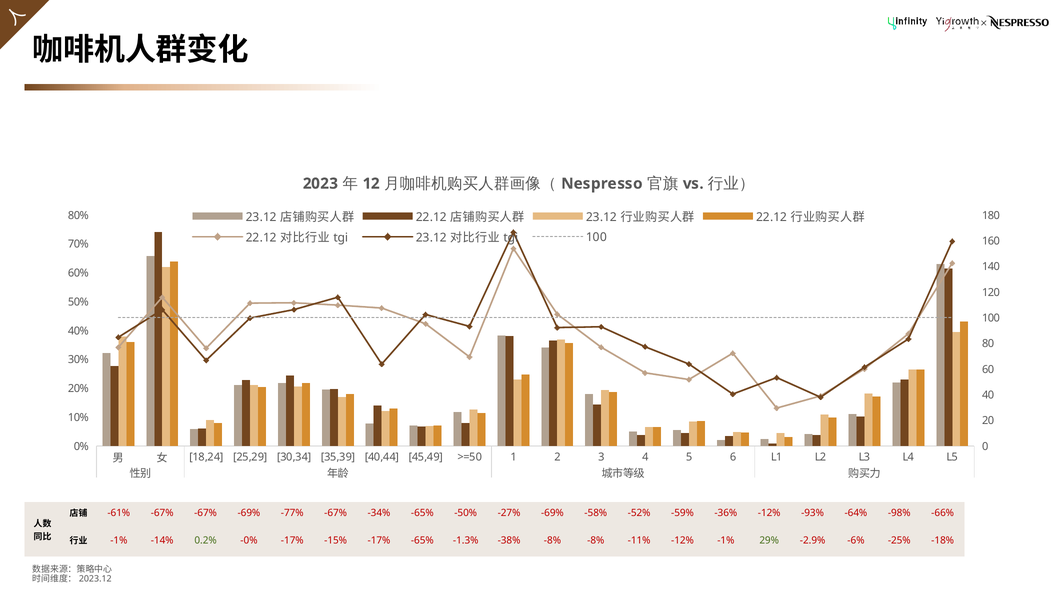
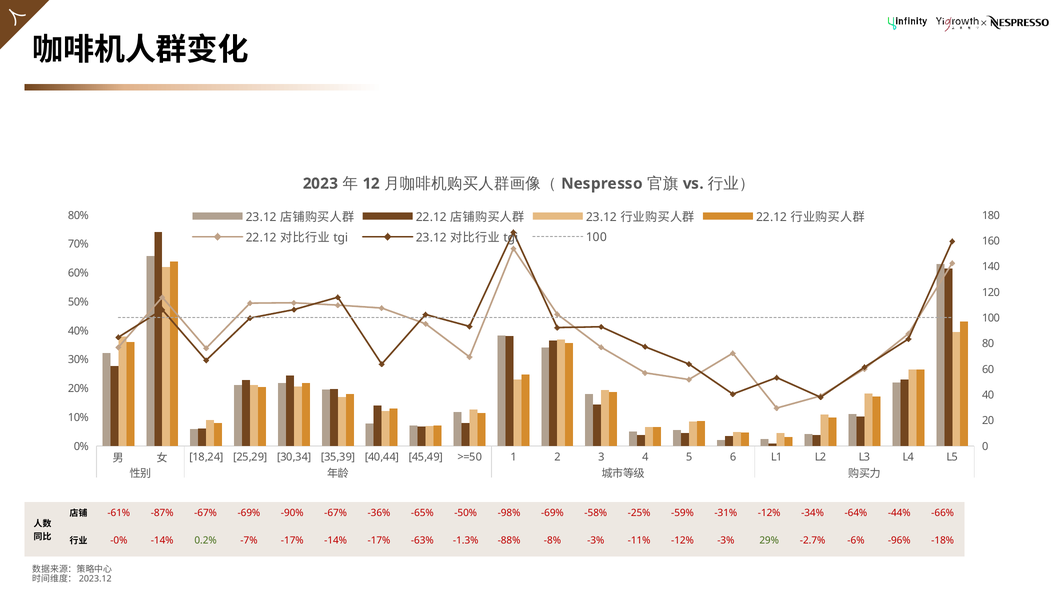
-61% -67%: -67% -> -87%
-77%: -77% -> -90%
-34%: -34% -> -36%
-27%: -27% -> -98%
-52%: -52% -> -25%
-36%: -36% -> -31%
-93%: -93% -> -34%
-98%: -98% -> -44%
-1% at (119, 540): -1% -> -0%
-0%: -0% -> -7%
-17% -15%: -15% -> -14%
-17% -65%: -65% -> -63%
-38%: -38% -> -88%
-8% -8%: -8% -> -3%
-12% -1%: -1% -> -3%
-2.9%: -2.9% -> -2.7%
-25%: -25% -> -96%
